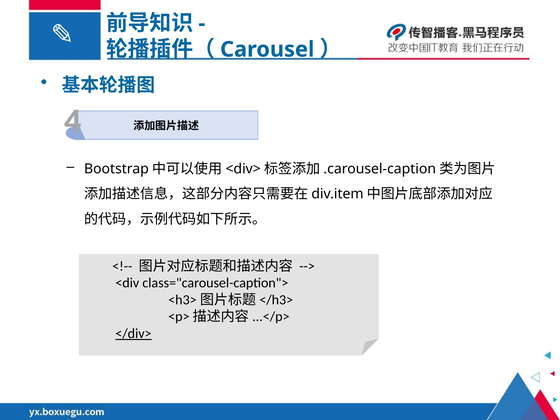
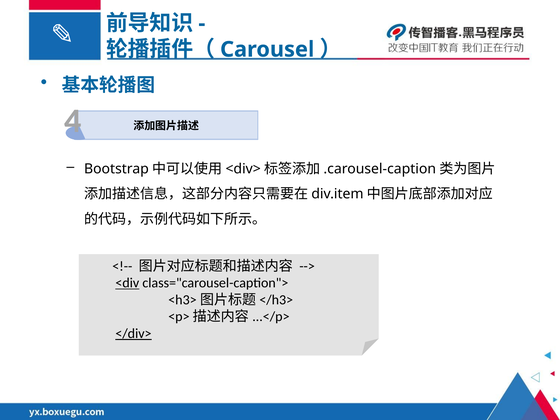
<div underline: none -> present
